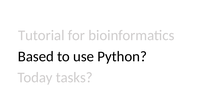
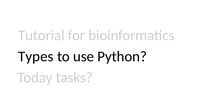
Based: Based -> Types
